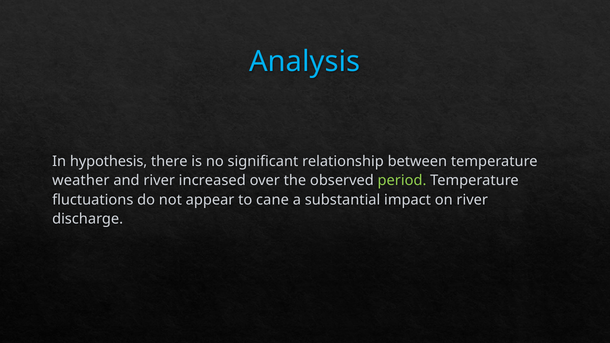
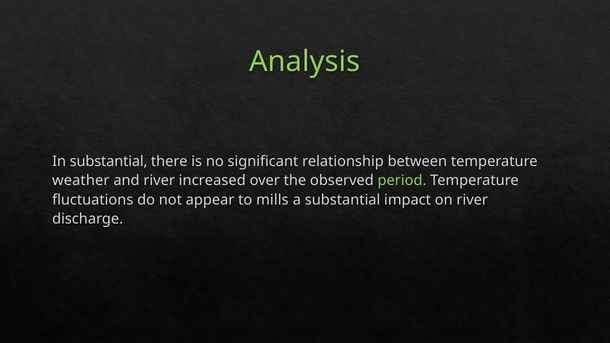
Analysis colour: light blue -> light green
In hypothesis: hypothesis -> substantial
cane: cane -> mills
